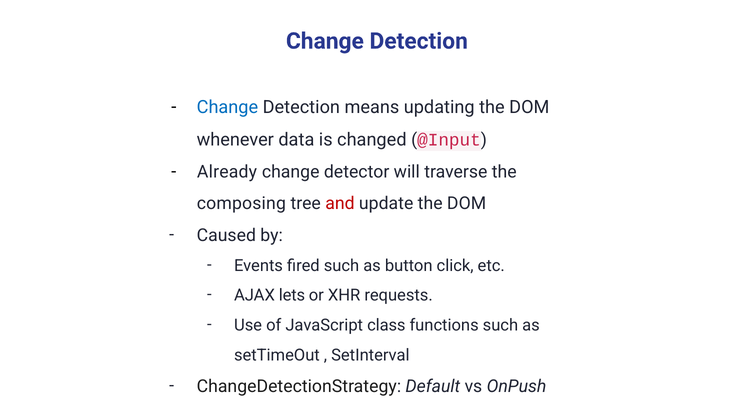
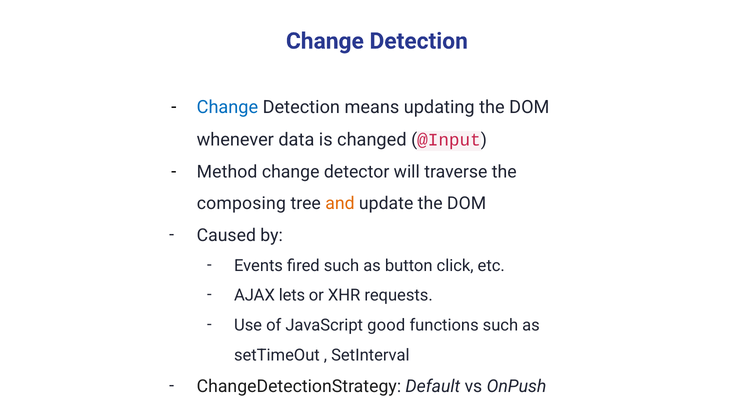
Already: Already -> Method
and colour: red -> orange
class: class -> good
